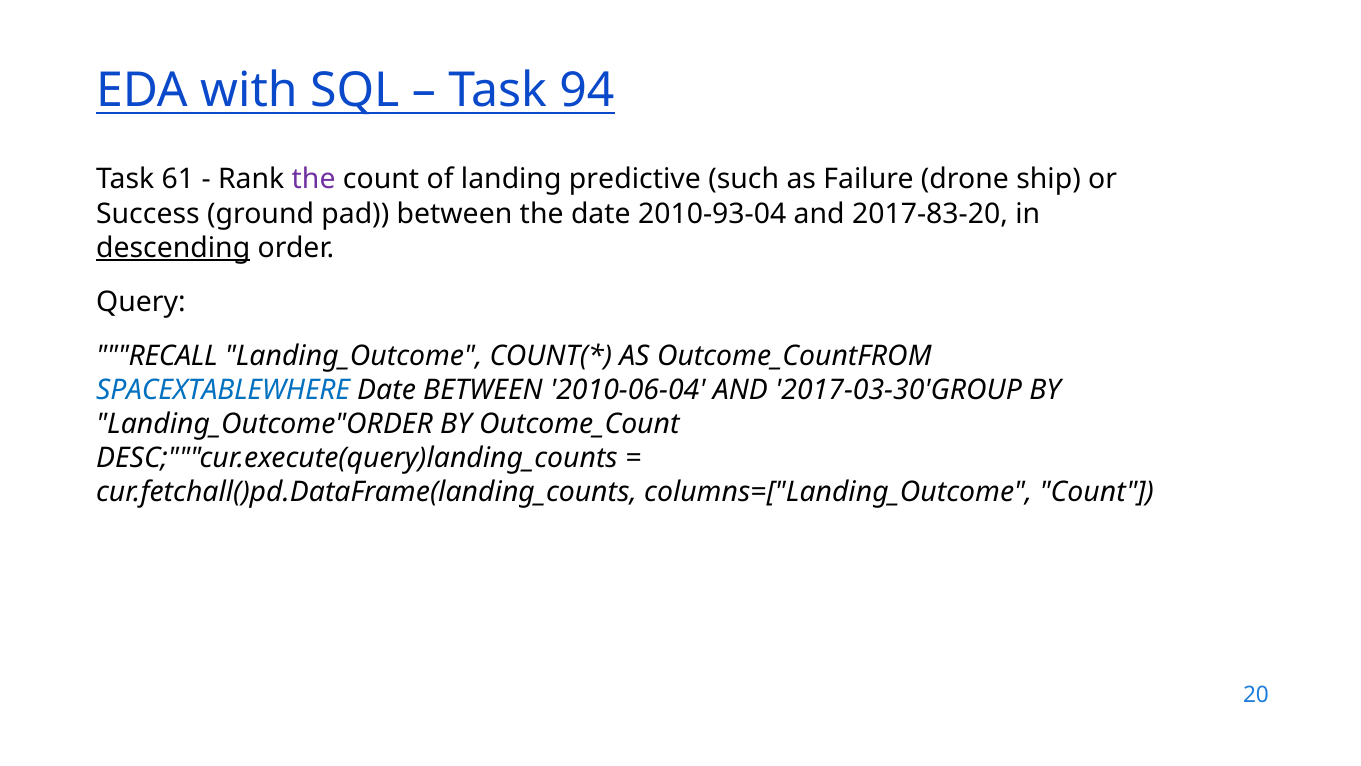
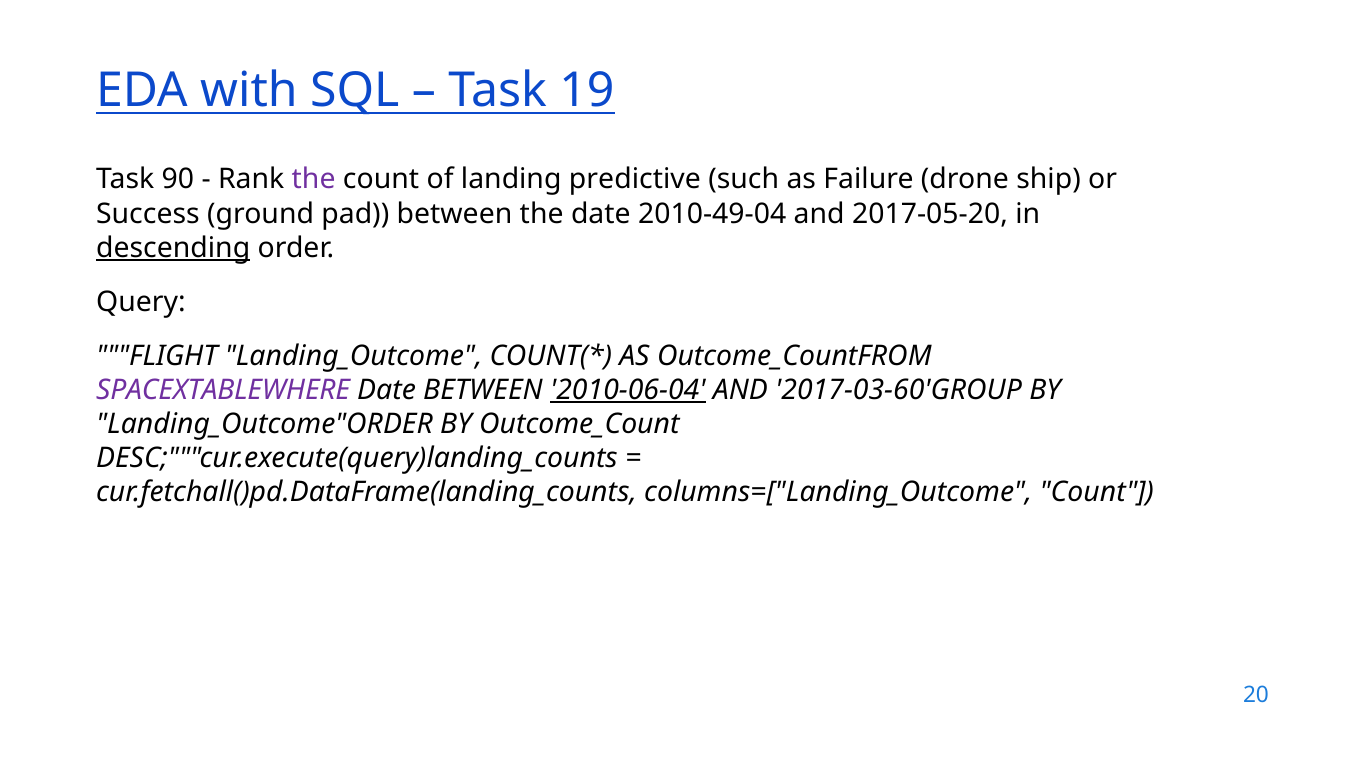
94: 94 -> 19
61: 61 -> 90
2010-93-04: 2010-93-04 -> 2010-49-04
2017-83-20: 2017-83-20 -> 2017-05-20
RECALL: RECALL -> FLIGHT
SPACEXTABLEWHERE colour: blue -> purple
2010-06-04 underline: none -> present
2017-03-30'GROUP: 2017-03-30'GROUP -> 2017-03-60'GROUP
